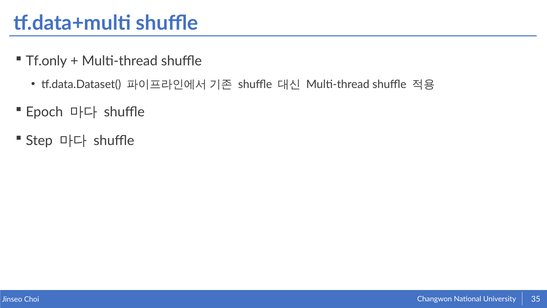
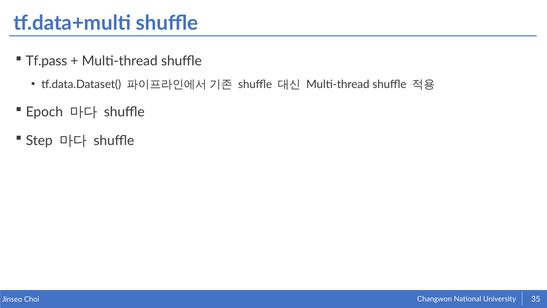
Tf.only: Tf.only -> Tf.pass
